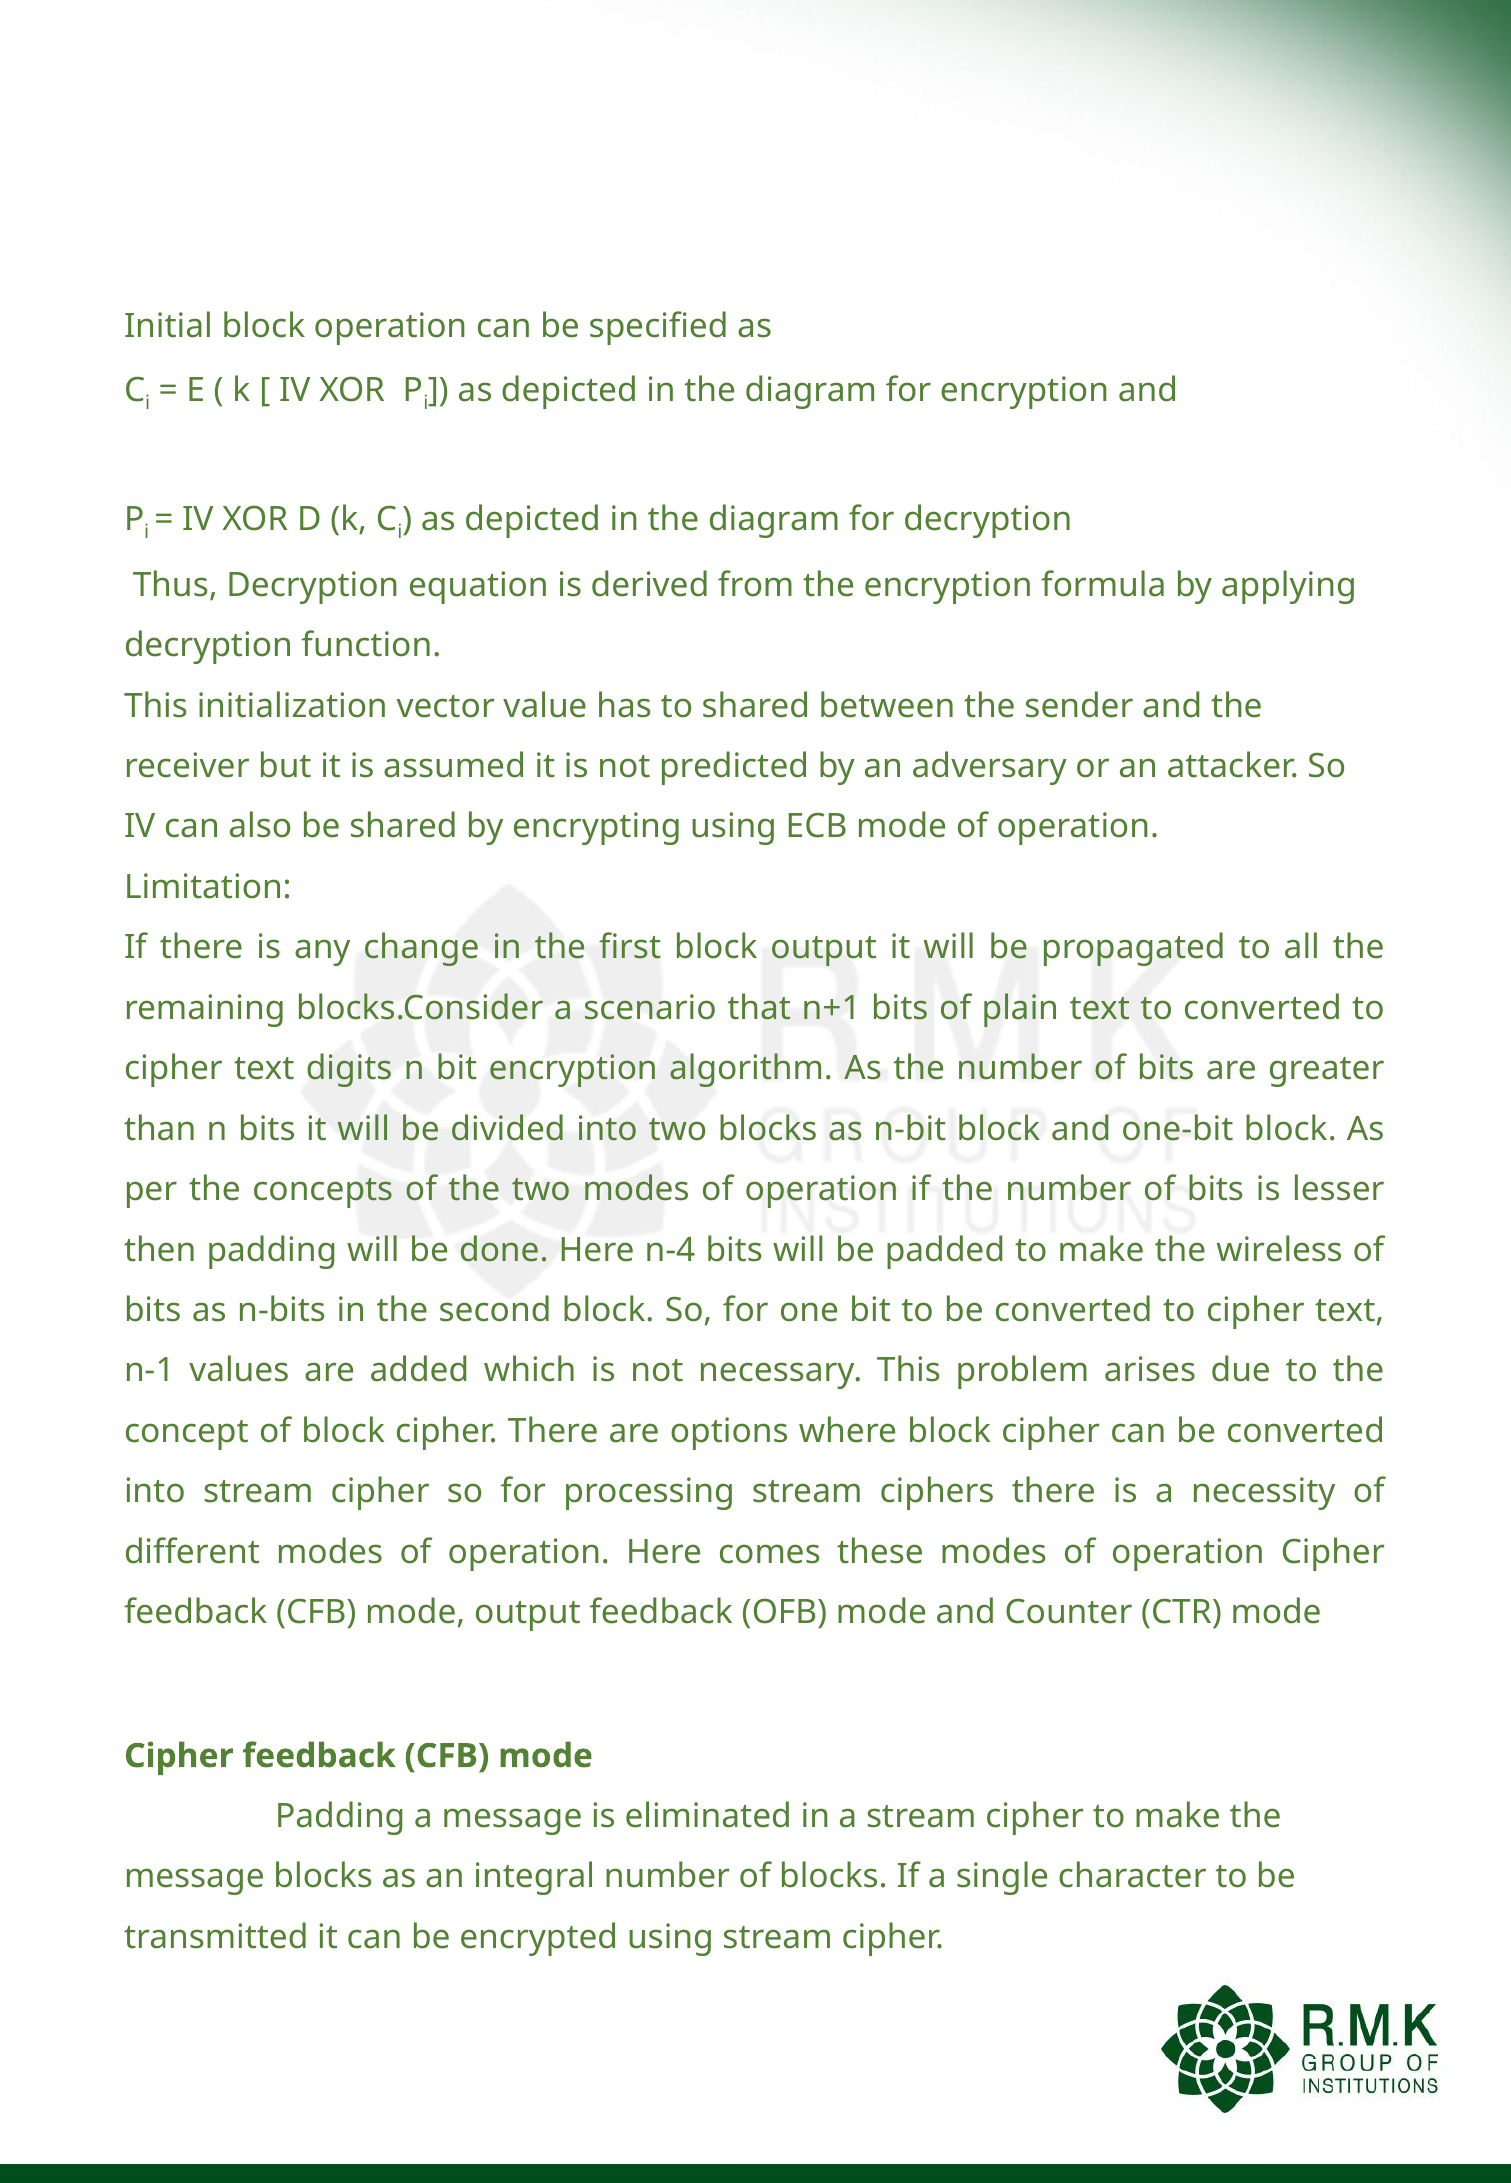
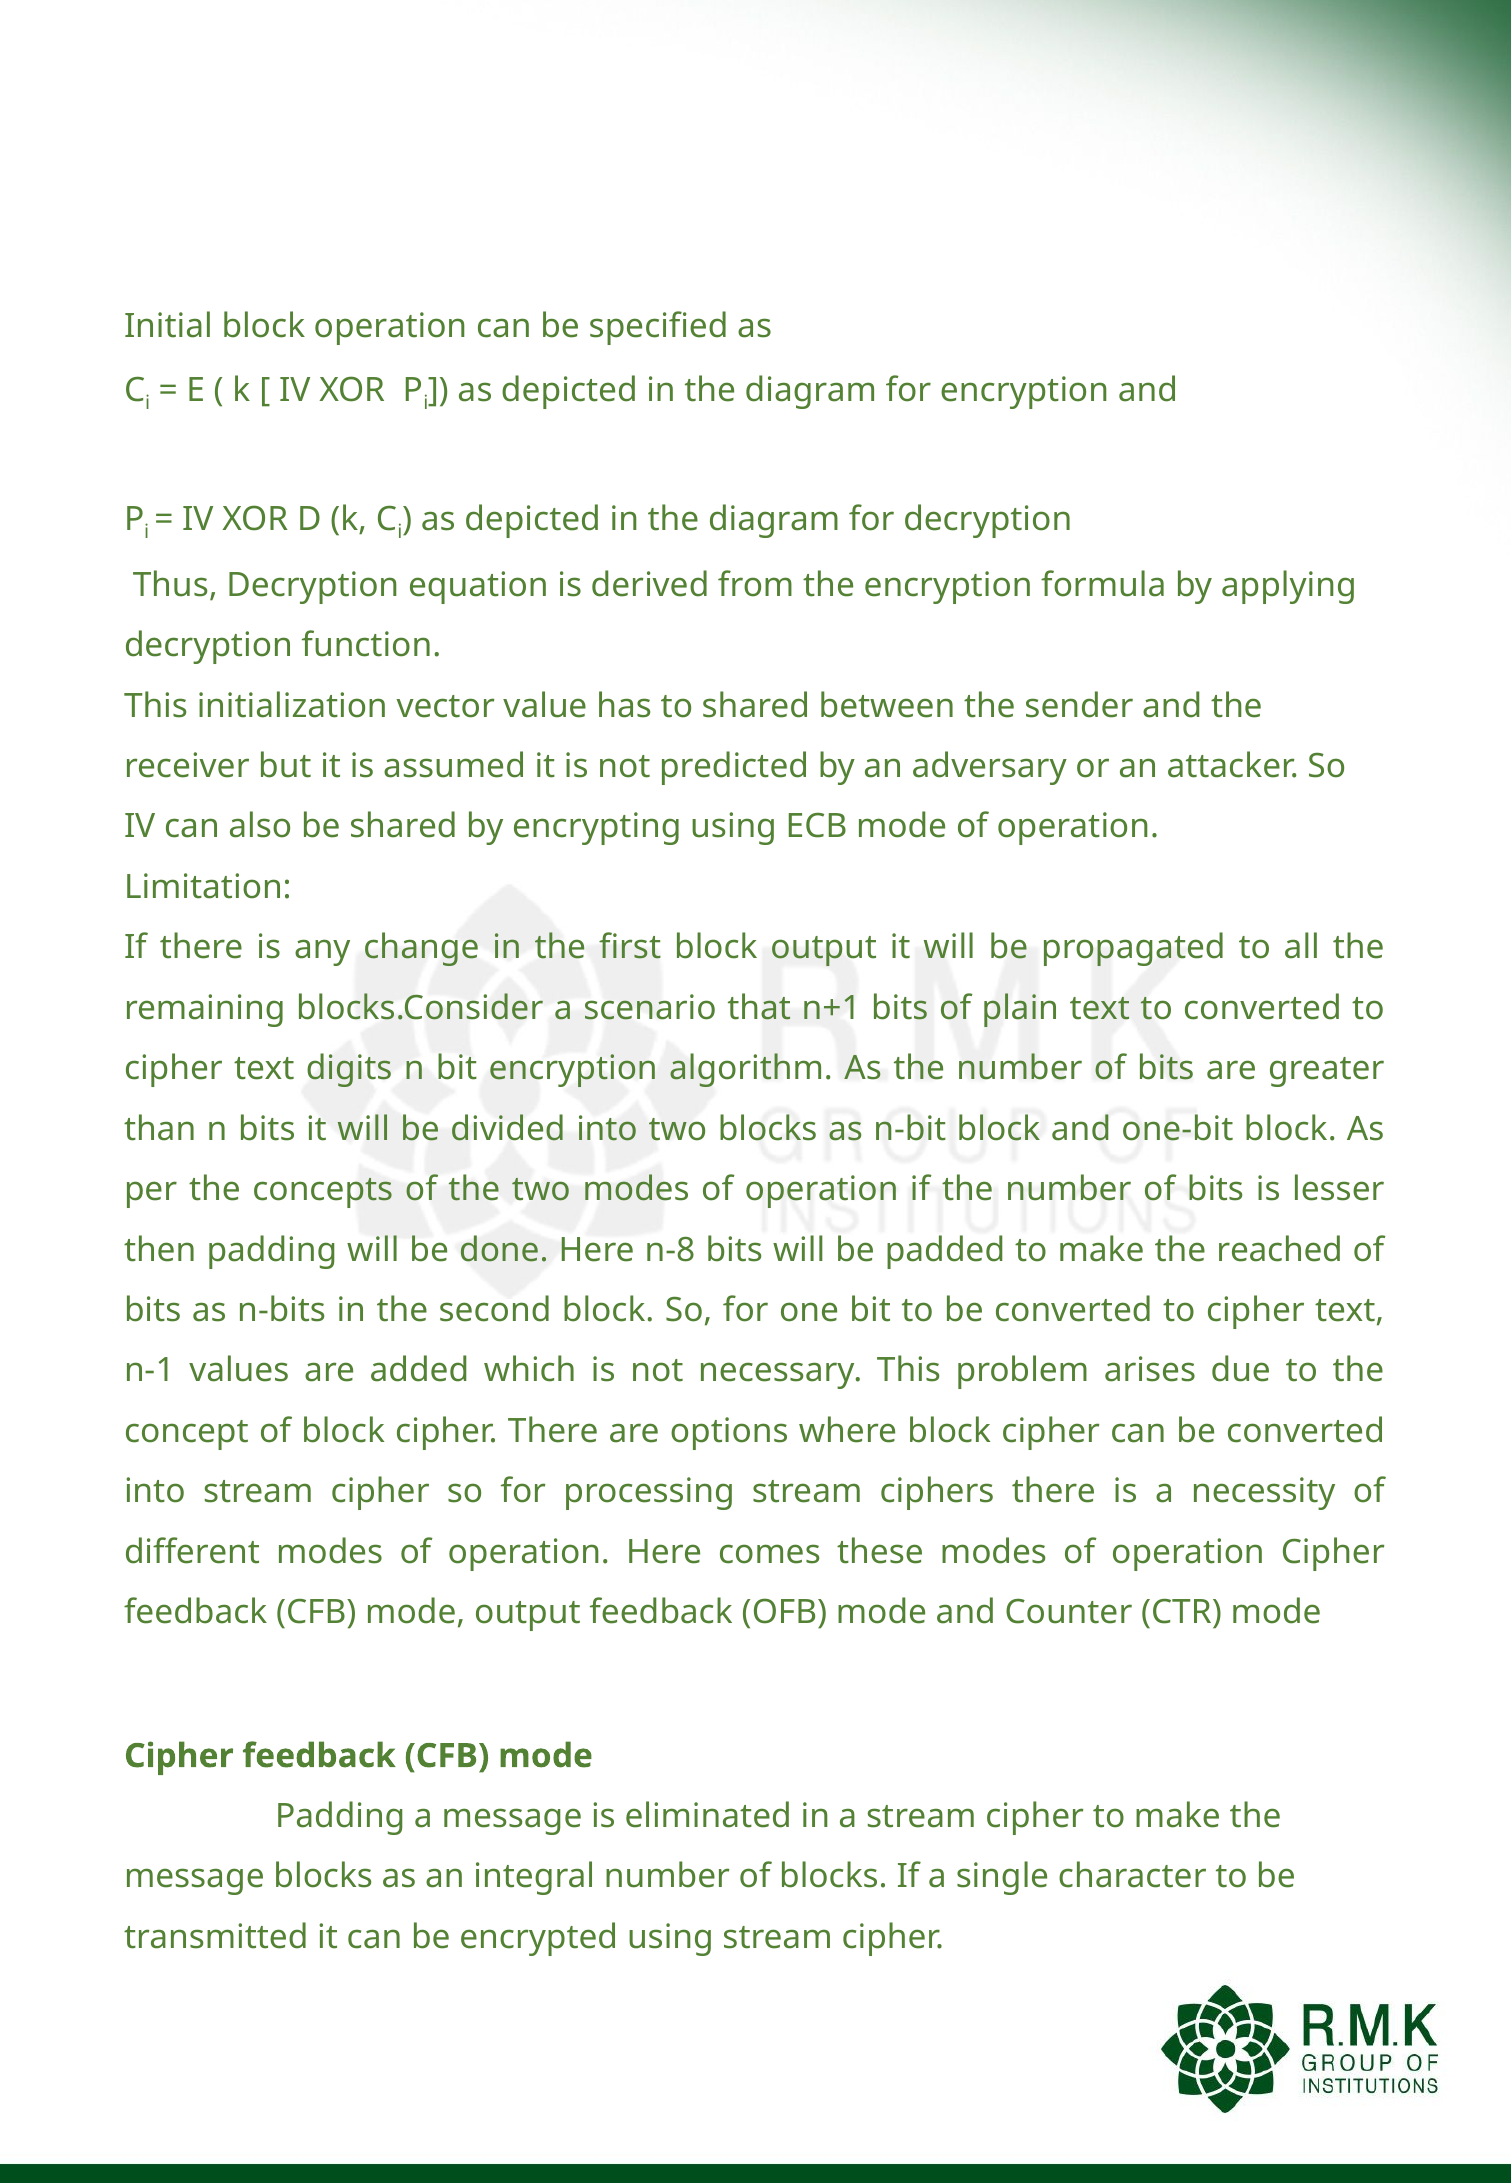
n-4: n-4 -> n-8
wireless: wireless -> reached
